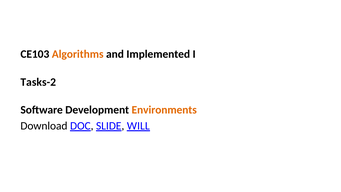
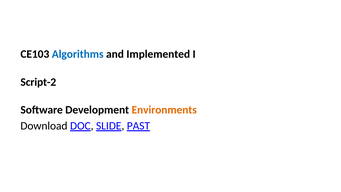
Algorithms colour: orange -> blue
Tasks-2: Tasks-2 -> Script-2
WILL: WILL -> PAST
